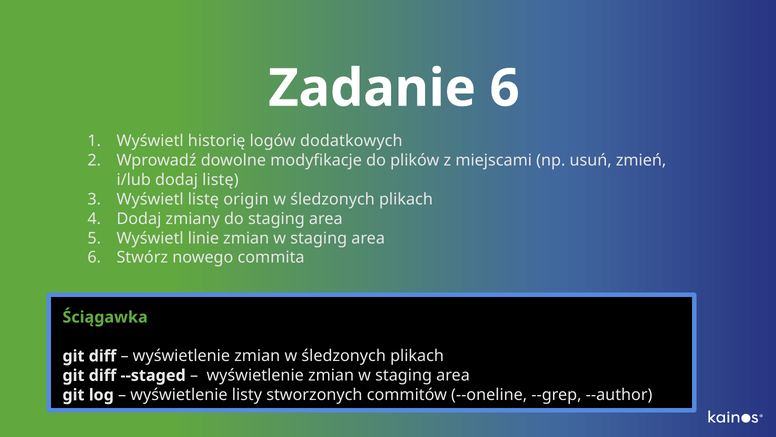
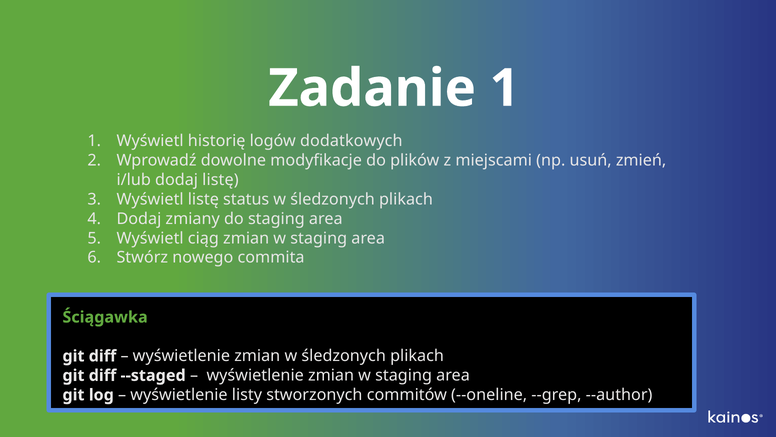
Zadanie 6: 6 -> 1
origin: origin -> status
linie: linie -> ciąg
